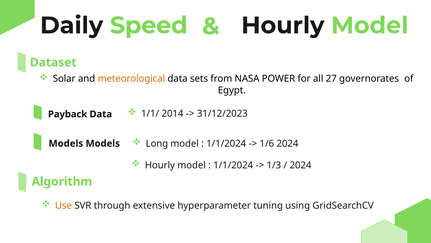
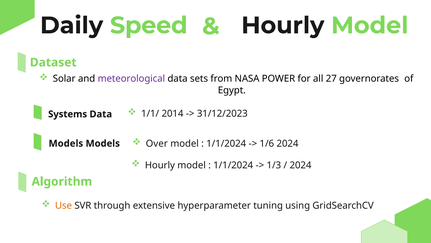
meteorological colour: orange -> purple
Payback: Payback -> Systems
Long: Long -> Over
